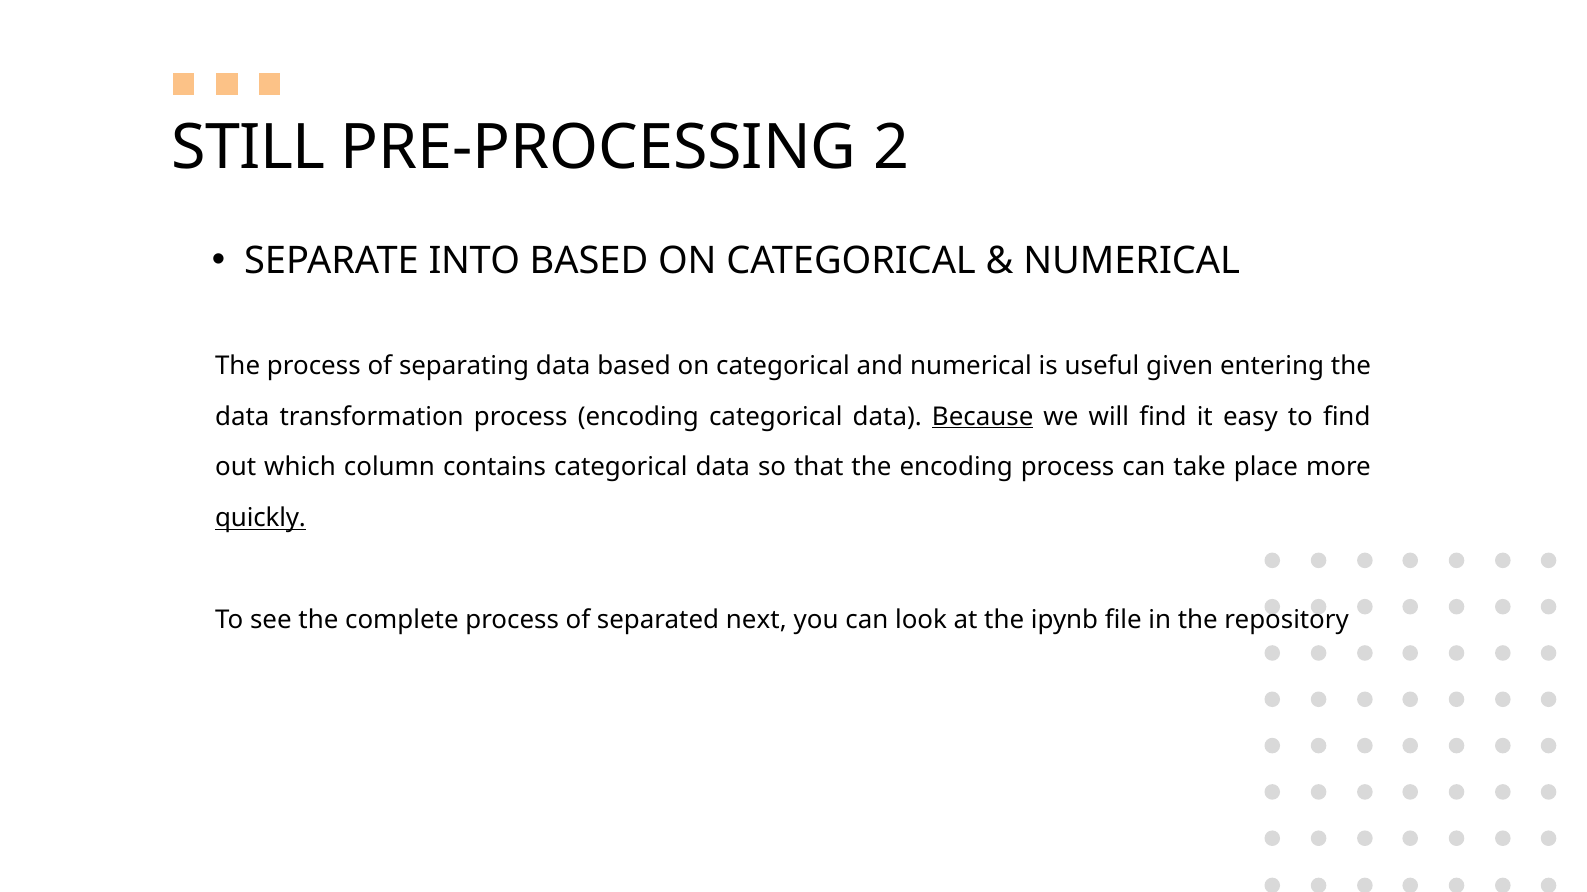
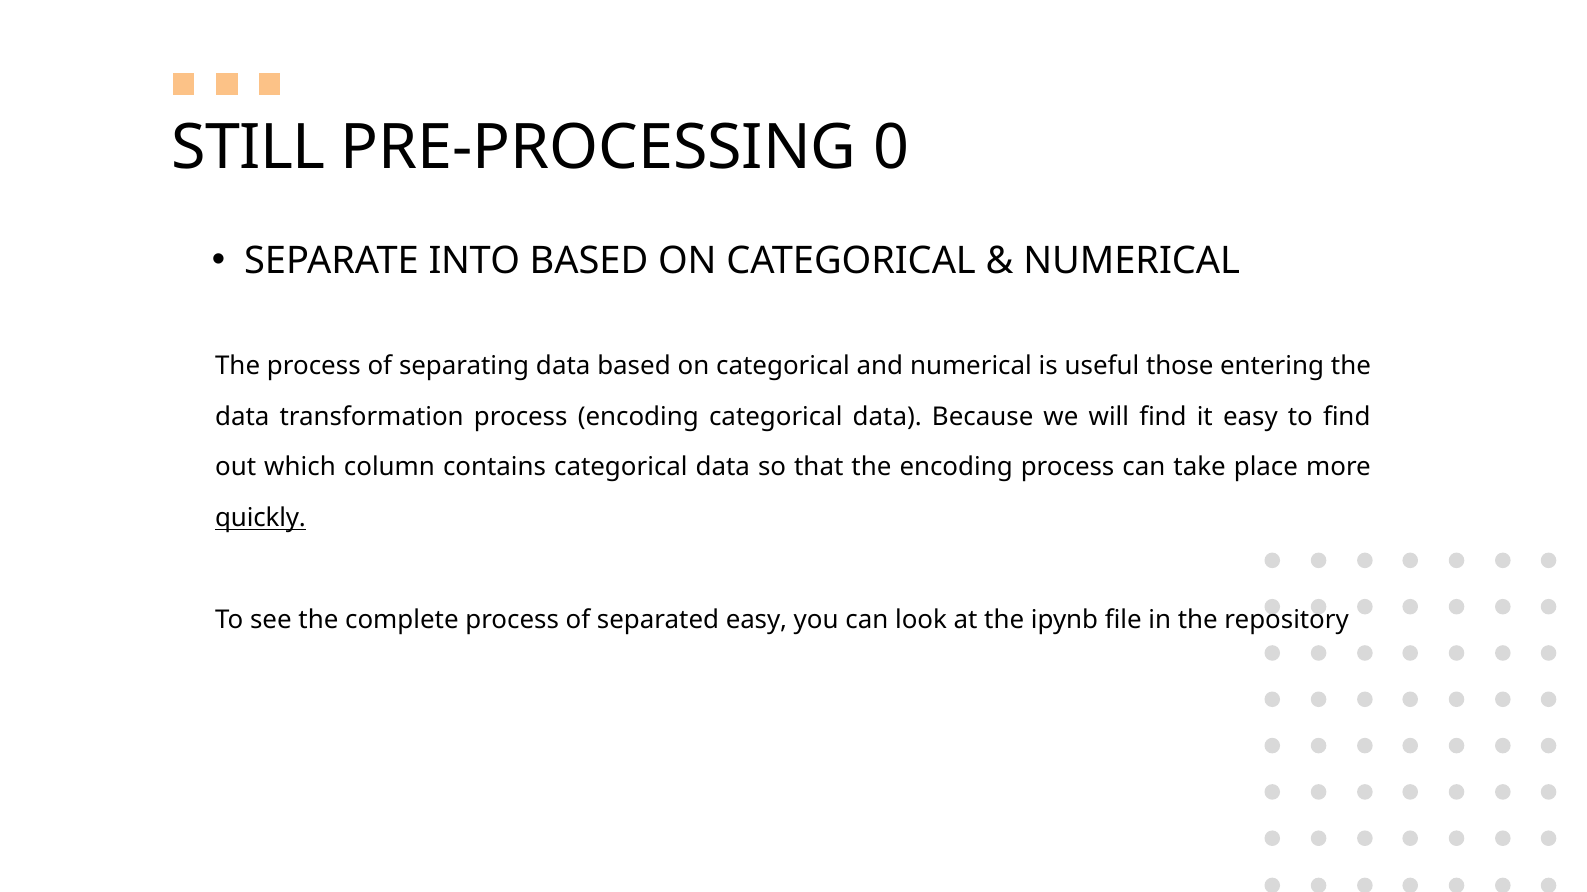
2: 2 -> 0
given: given -> those
Because underline: present -> none
separated next: next -> easy
